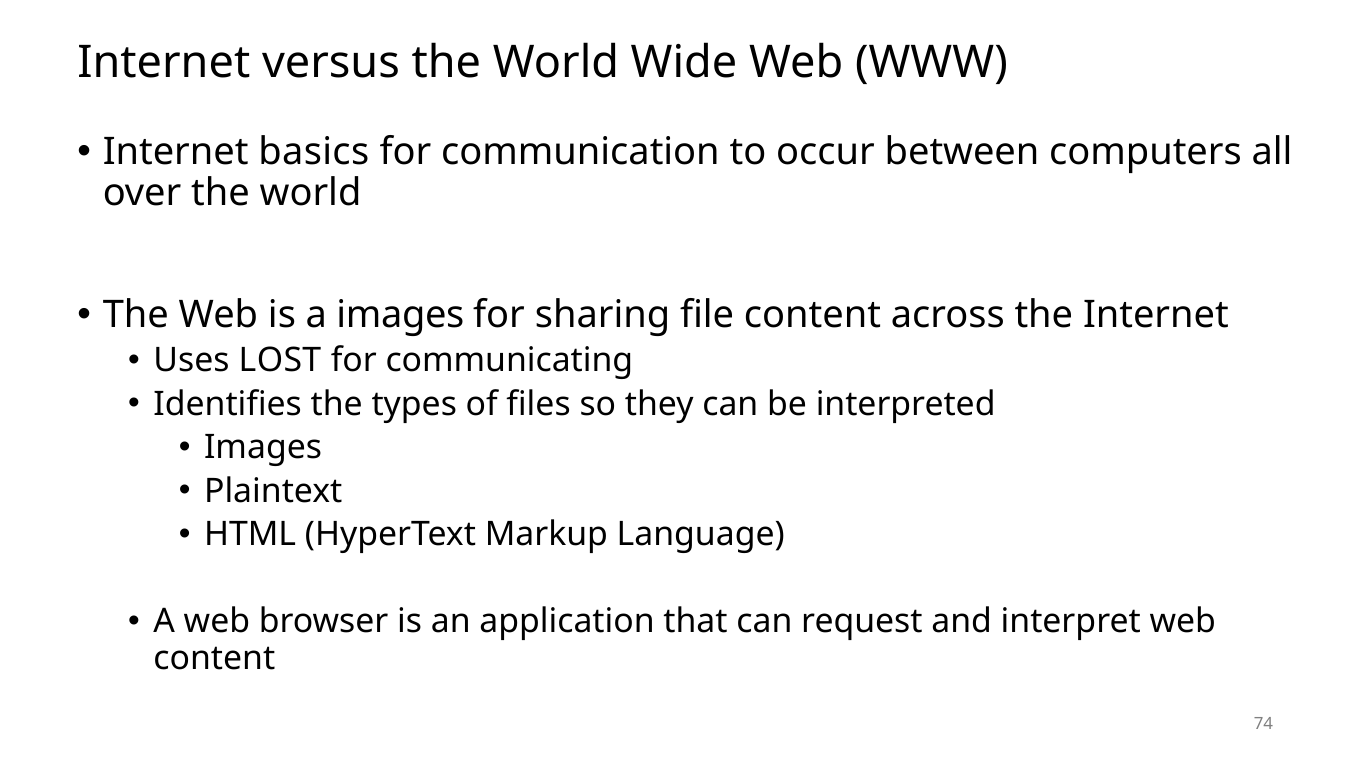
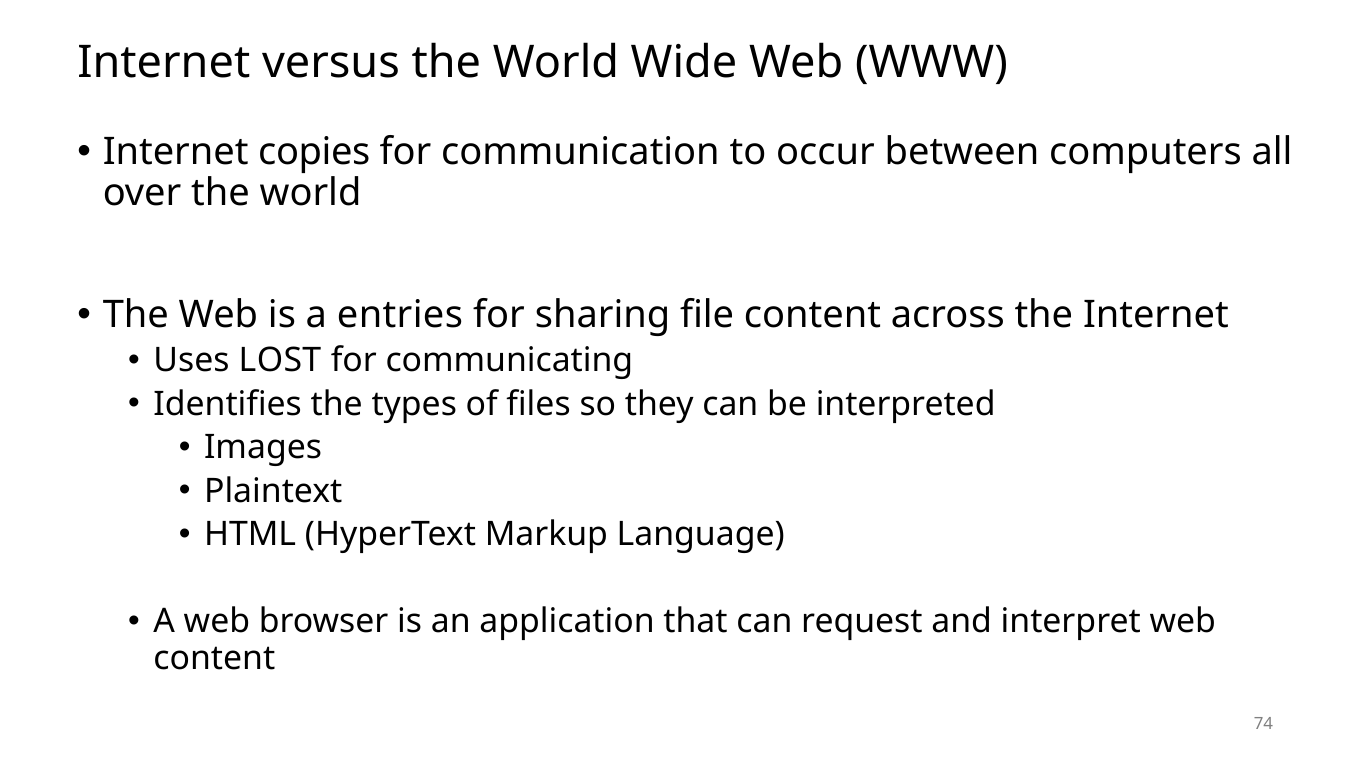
basics: basics -> copies
a images: images -> entries
